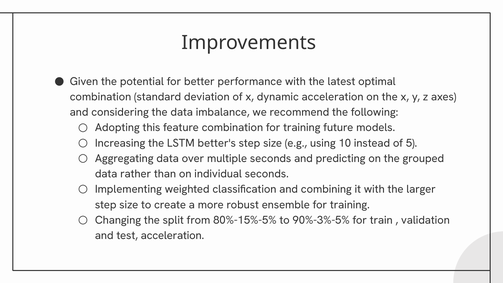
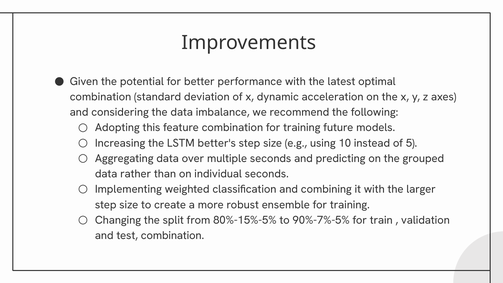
90%-3%-5%: 90%-3%-5% -> 90%-7%-5%
test acceleration: acceleration -> combination
